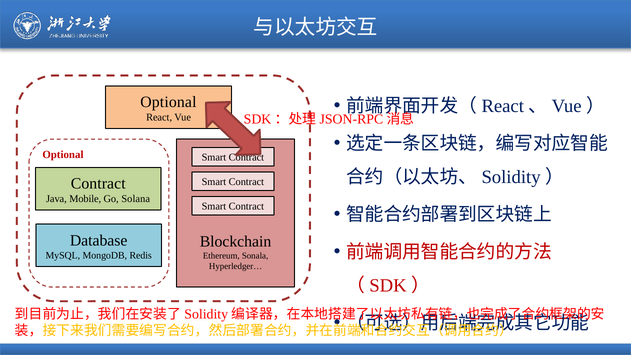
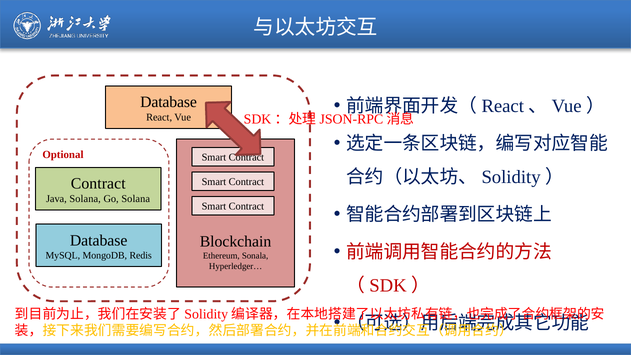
Optional at (168, 102): Optional -> Database
Java Mobile: Mobile -> Solana
